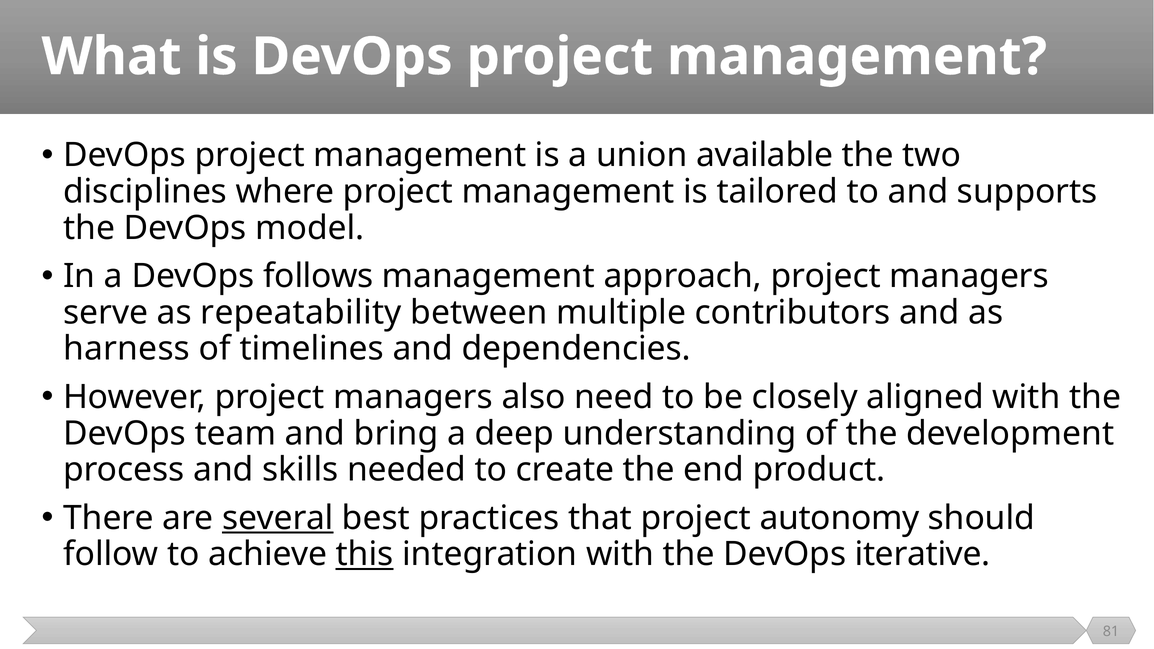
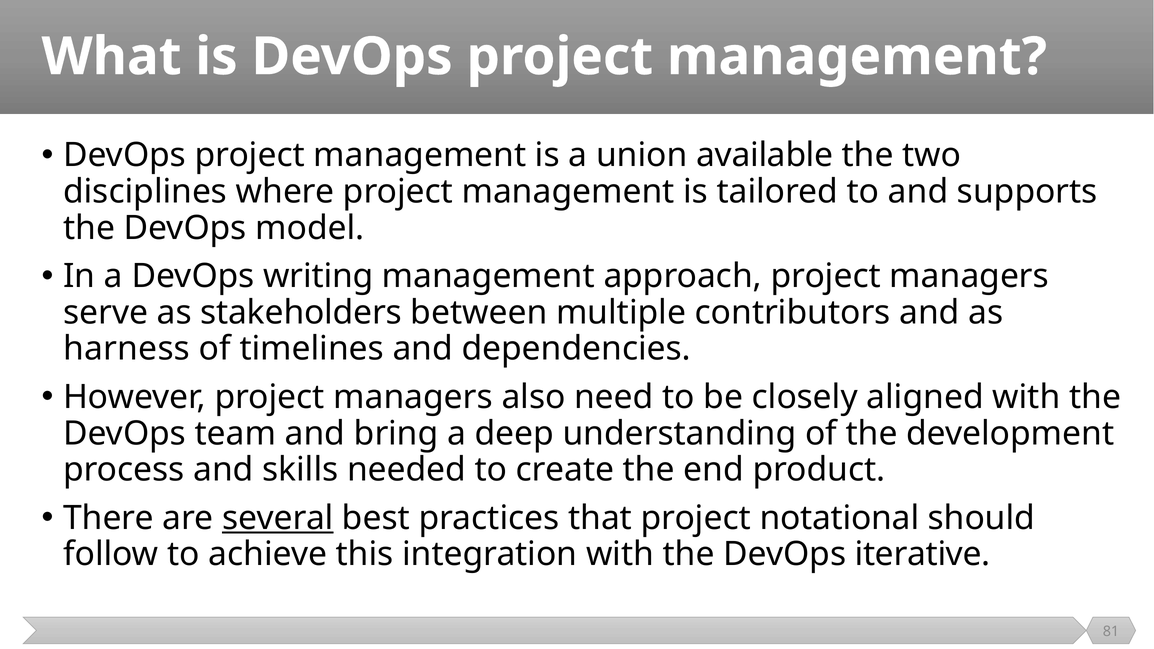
follows: follows -> writing
repeatability: repeatability -> stakeholders
autonomy: autonomy -> notational
this underline: present -> none
